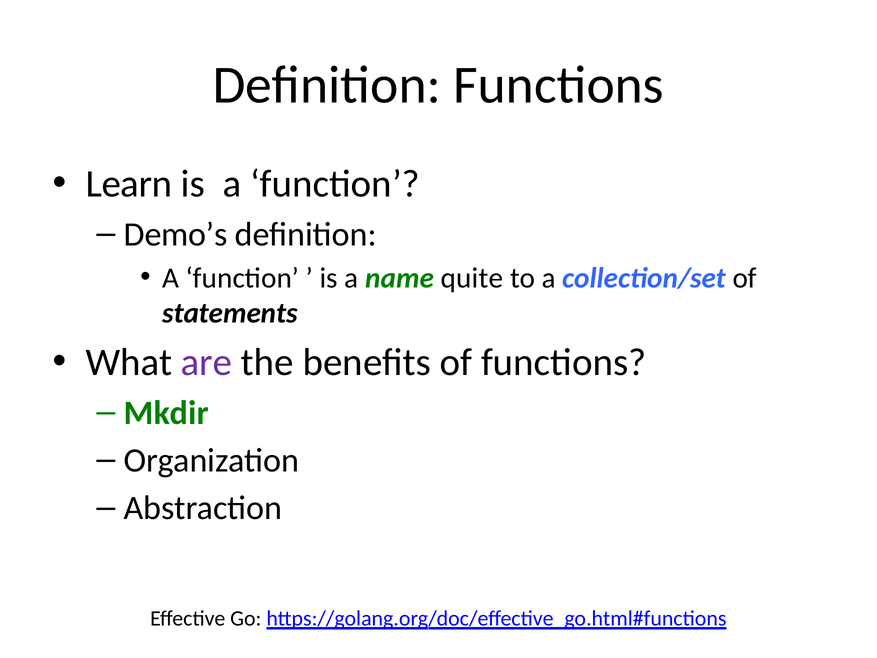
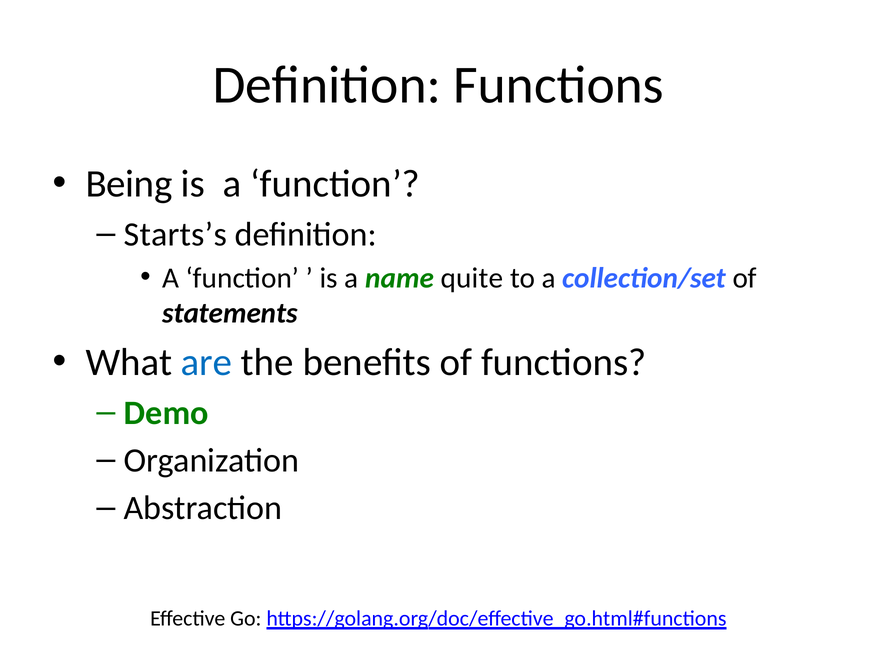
Learn: Learn -> Being
Demo’s: Demo’s -> Starts’s
are colour: purple -> blue
Mkdir: Mkdir -> Demo
